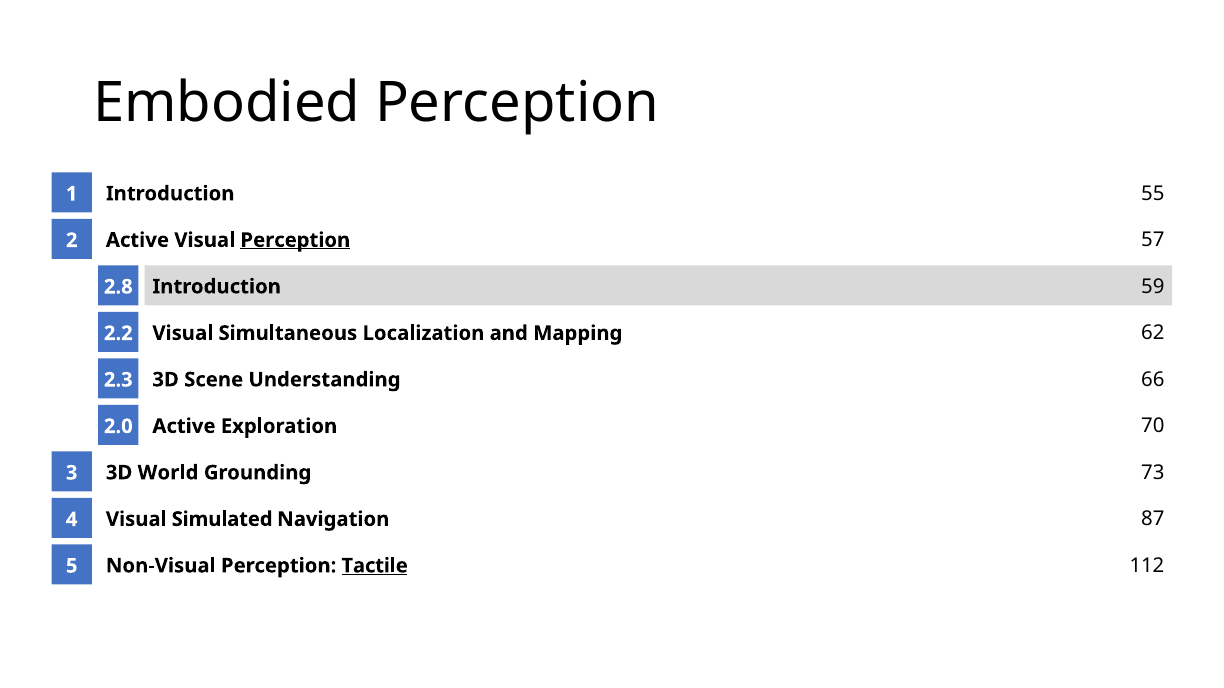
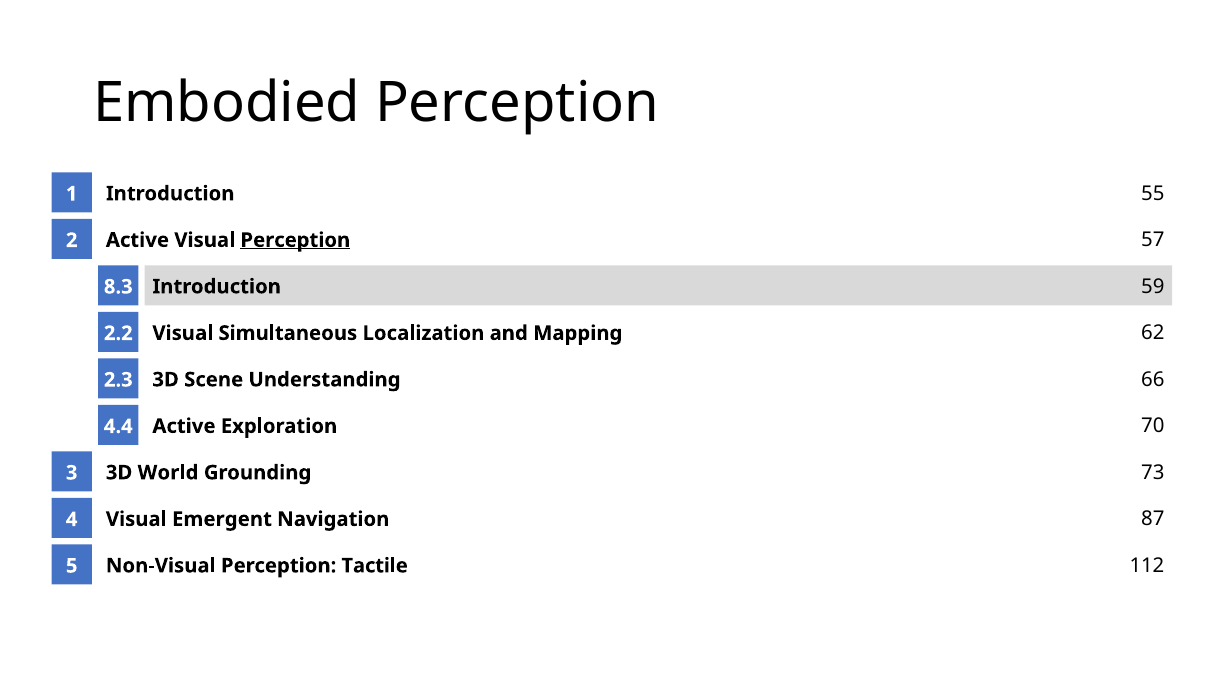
2.8: 2.8 -> 8.3
2.0: 2.0 -> 4.4
Simulated: Simulated -> Emergent
Tactile underline: present -> none
